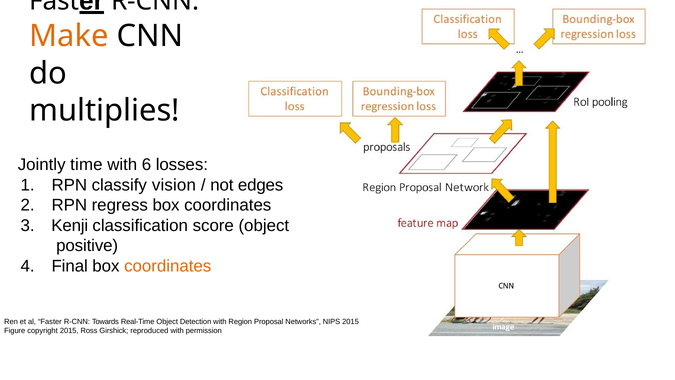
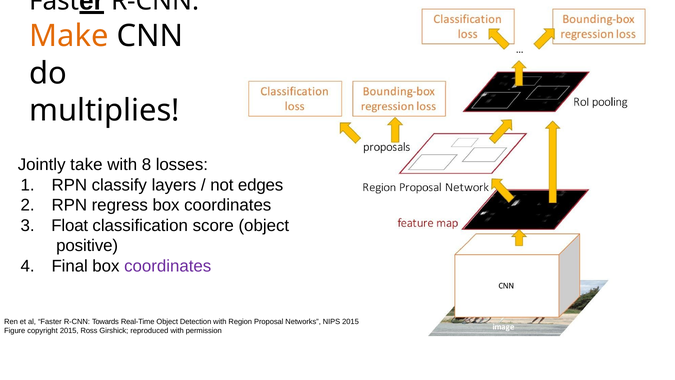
time: time -> take
6: 6 -> 8
vision: vision -> layers
Kenji: Kenji -> Float
coordinates at (168, 266) colour: orange -> purple
